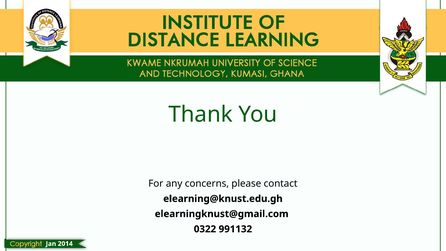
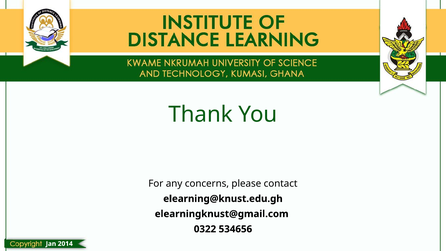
991132: 991132 -> 534656
